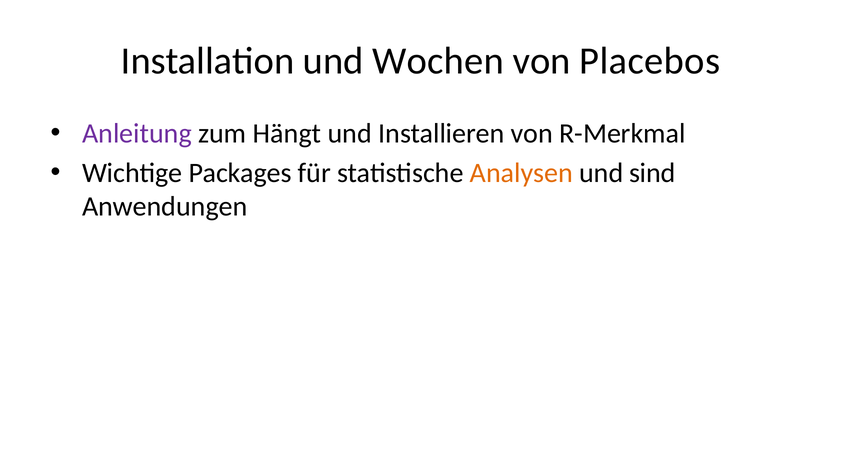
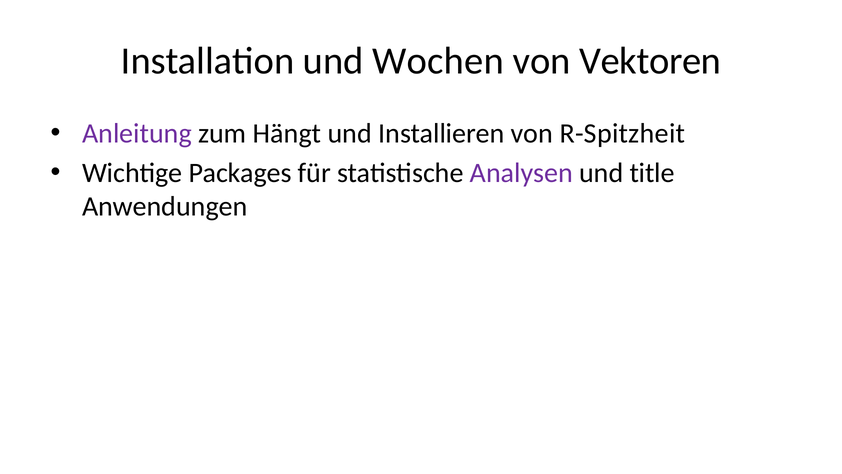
Placebos: Placebos -> Vektoren
R-Merkmal: R-Merkmal -> R-Spitzheit
Analysen colour: orange -> purple
sind: sind -> title
